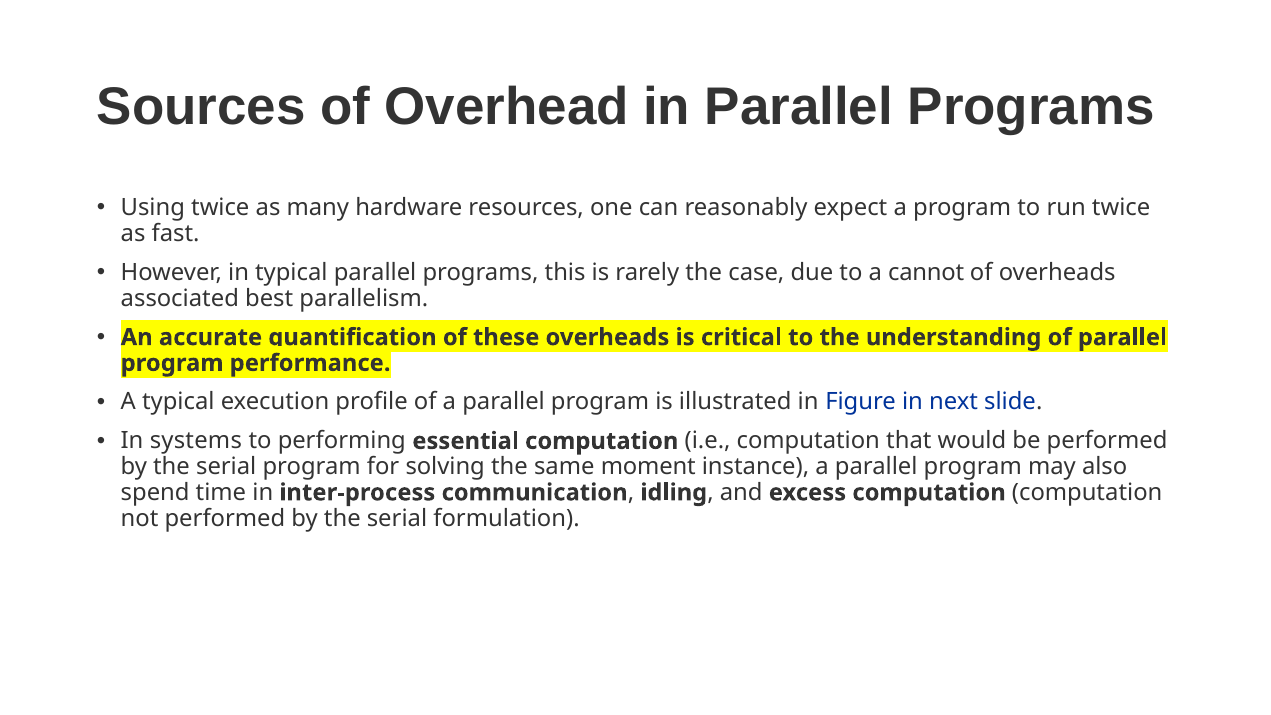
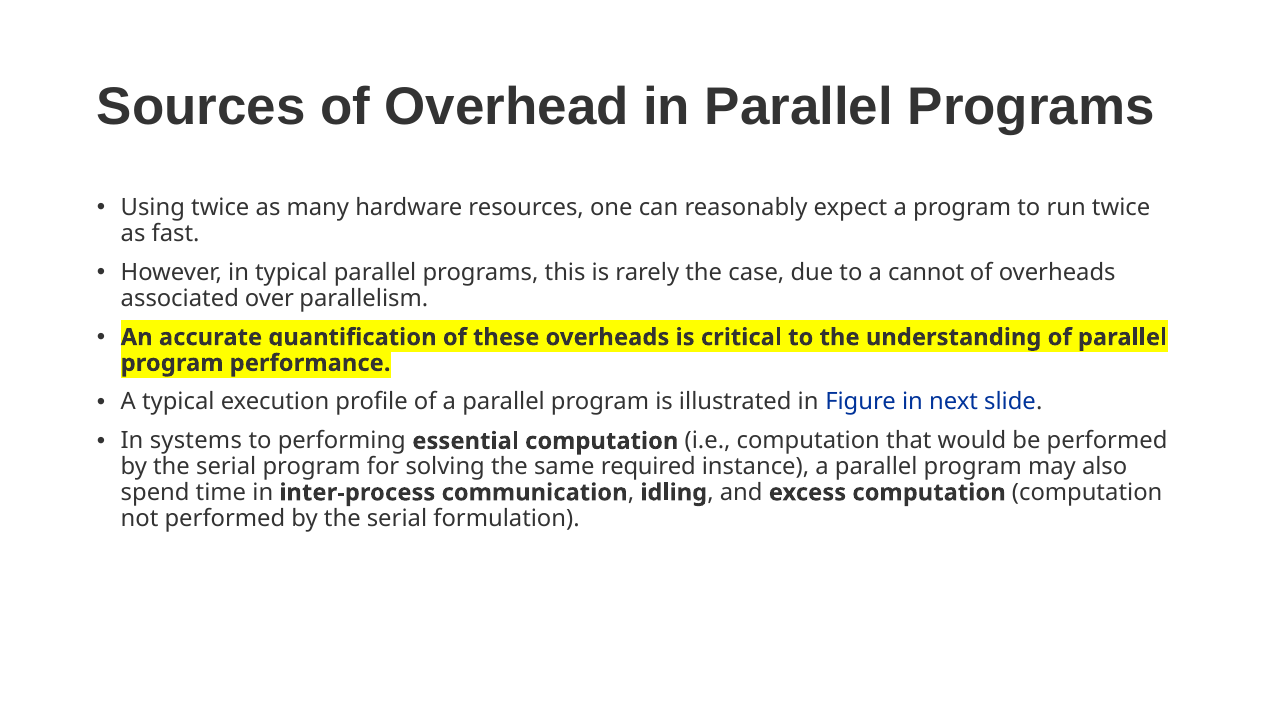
best: best -> over
moment: moment -> required
